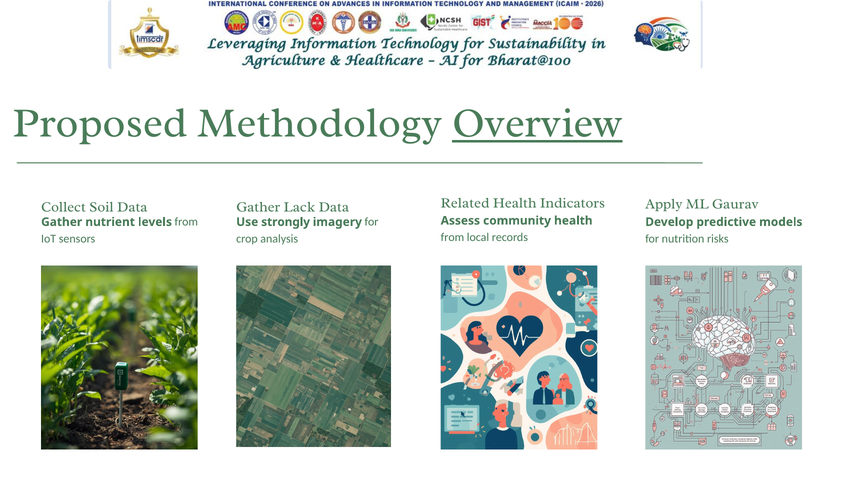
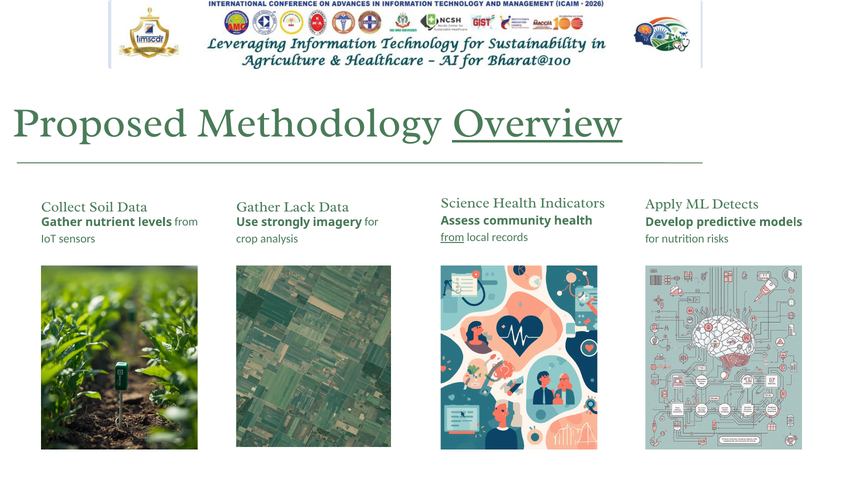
Related: Related -> Science
Gaurav: Gaurav -> Detects
from at (452, 238) underline: none -> present
